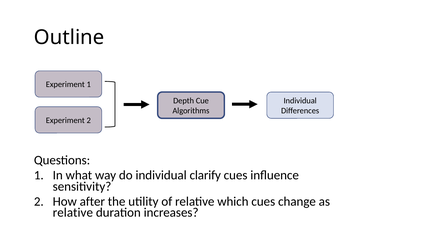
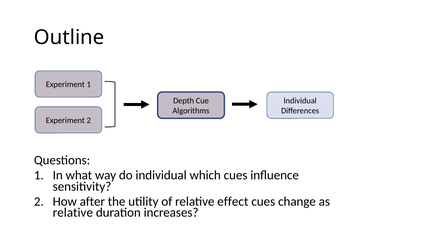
clarify: clarify -> which
which: which -> effect
